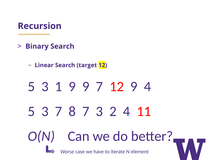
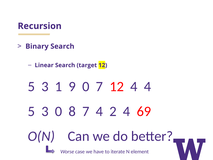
9 9: 9 -> 0
12 9: 9 -> 4
3 7: 7 -> 0
7 3: 3 -> 4
11: 11 -> 69
